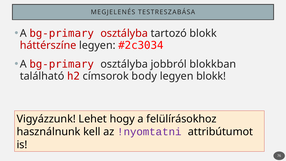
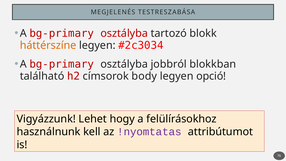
háttérszíne colour: red -> orange
legyen blokk: blokk -> opció
!nyomtatni: !nyomtatni -> !nyomtatas
